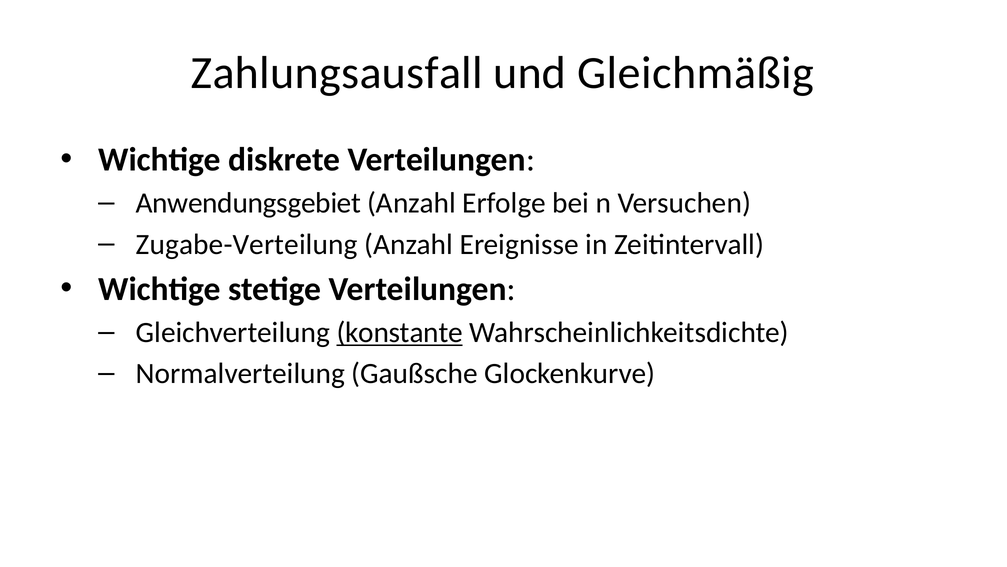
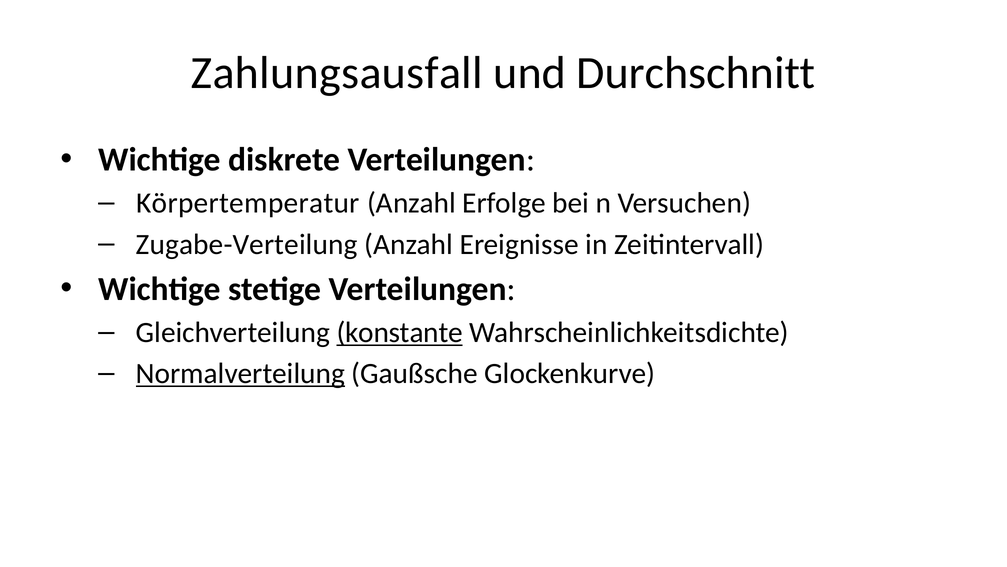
Gleichmäßig: Gleichmäßig -> Durchschnitt
Anwendungsgebiet: Anwendungsgebiet -> Körpertemperatur
Normalverteilung underline: none -> present
